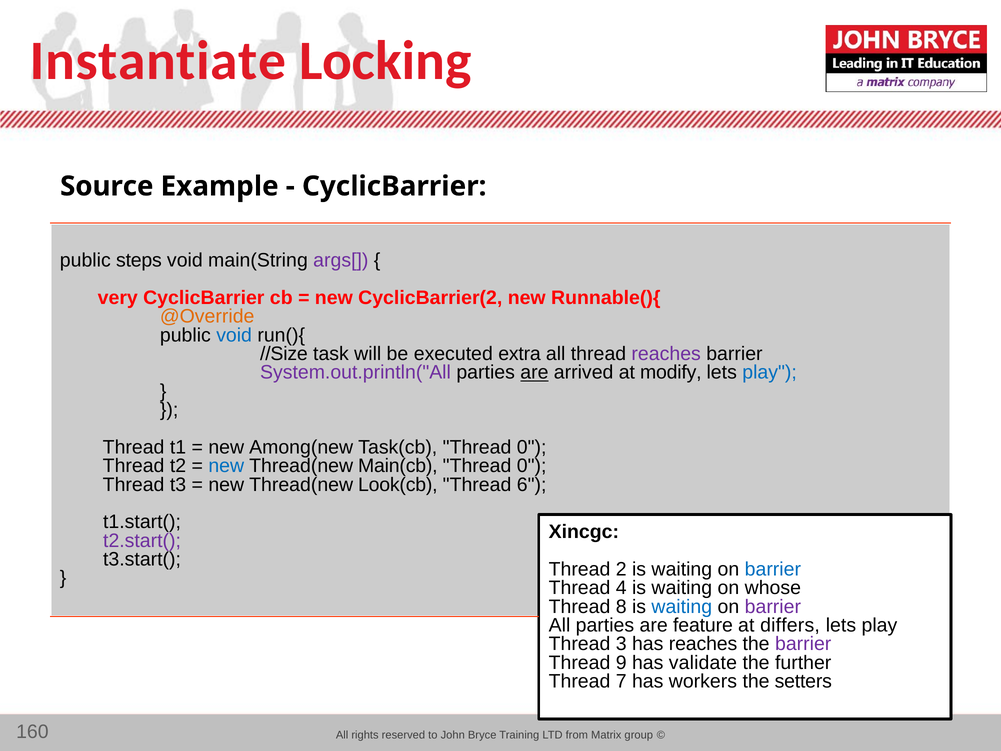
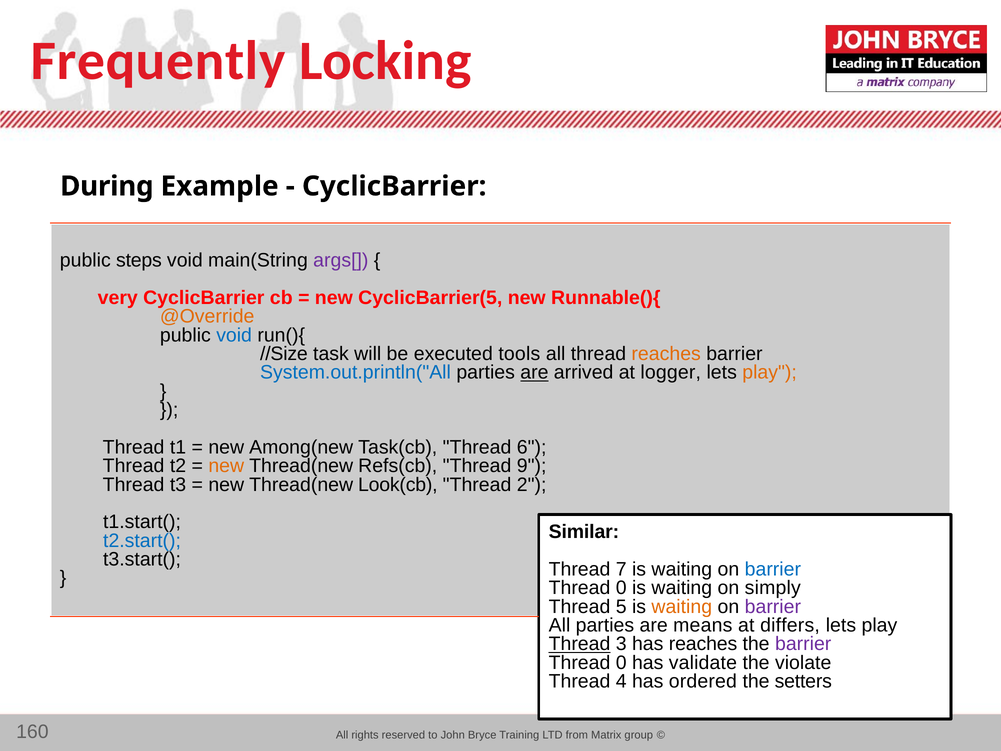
Instantiate: Instantiate -> Frequently
Source: Source -> During
CyclicBarrier(2: CyclicBarrier(2 -> CyclicBarrier(5
extra: extra -> tools
reaches at (666, 354) colour: purple -> orange
System.out.println("All colour: purple -> blue
modify: modify -> logger
play at (770, 372) colour: blue -> orange
Task(cb Thread 0: 0 -> 6
new at (226, 466) colour: blue -> orange
Main(cb: Main(cb -> Refs(cb
0 at (532, 466): 0 -> 9
6: 6 -> 2
Xincgc: Xincgc -> Similar
t2.start( colour: purple -> blue
2: 2 -> 7
4 at (621, 588): 4 -> 0
whose: whose -> simply
8: 8 -> 5
waiting at (682, 606) colour: blue -> orange
feature: feature -> means
Thread at (580, 644) underline: none -> present
9 at (621, 662): 9 -> 0
further: further -> violate
7: 7 -> 4
workers: workers -> ordered
